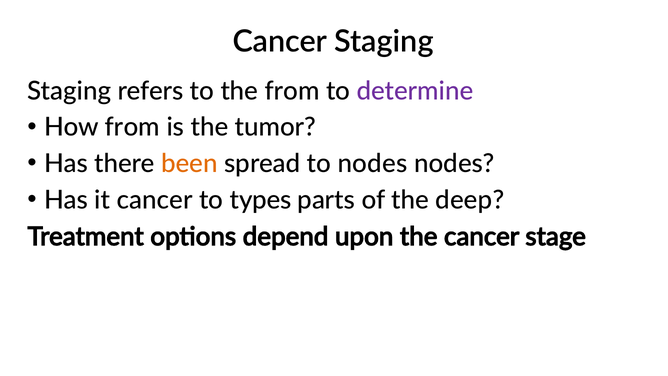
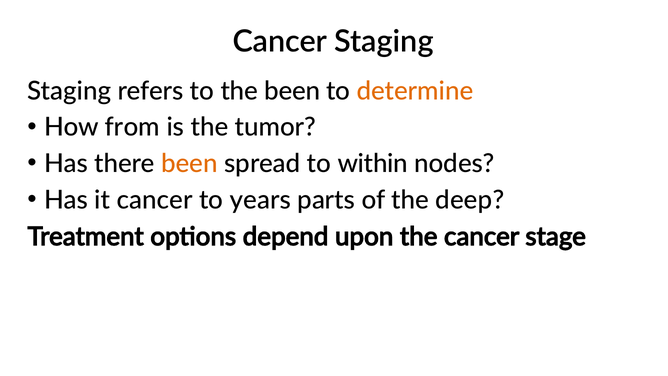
the from: from -> been
determine colour: purple -> orange
to nodes: nodes -> within
types: types -> years
